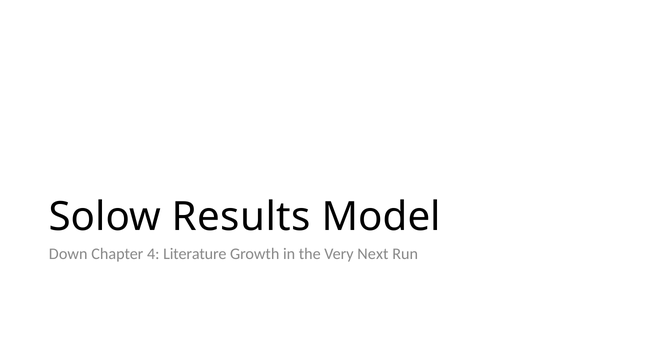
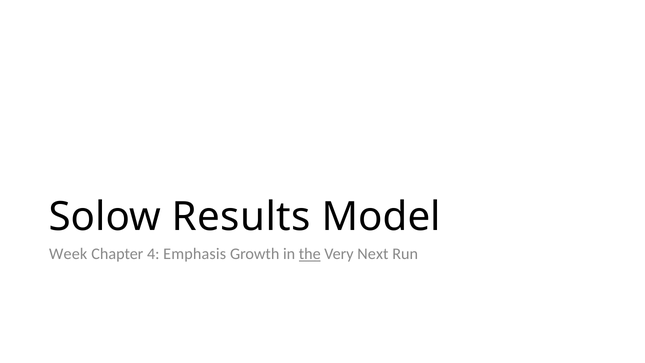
Down: Down -> Week
Literature: Literature -> Emphasis
the underline: none -> present
